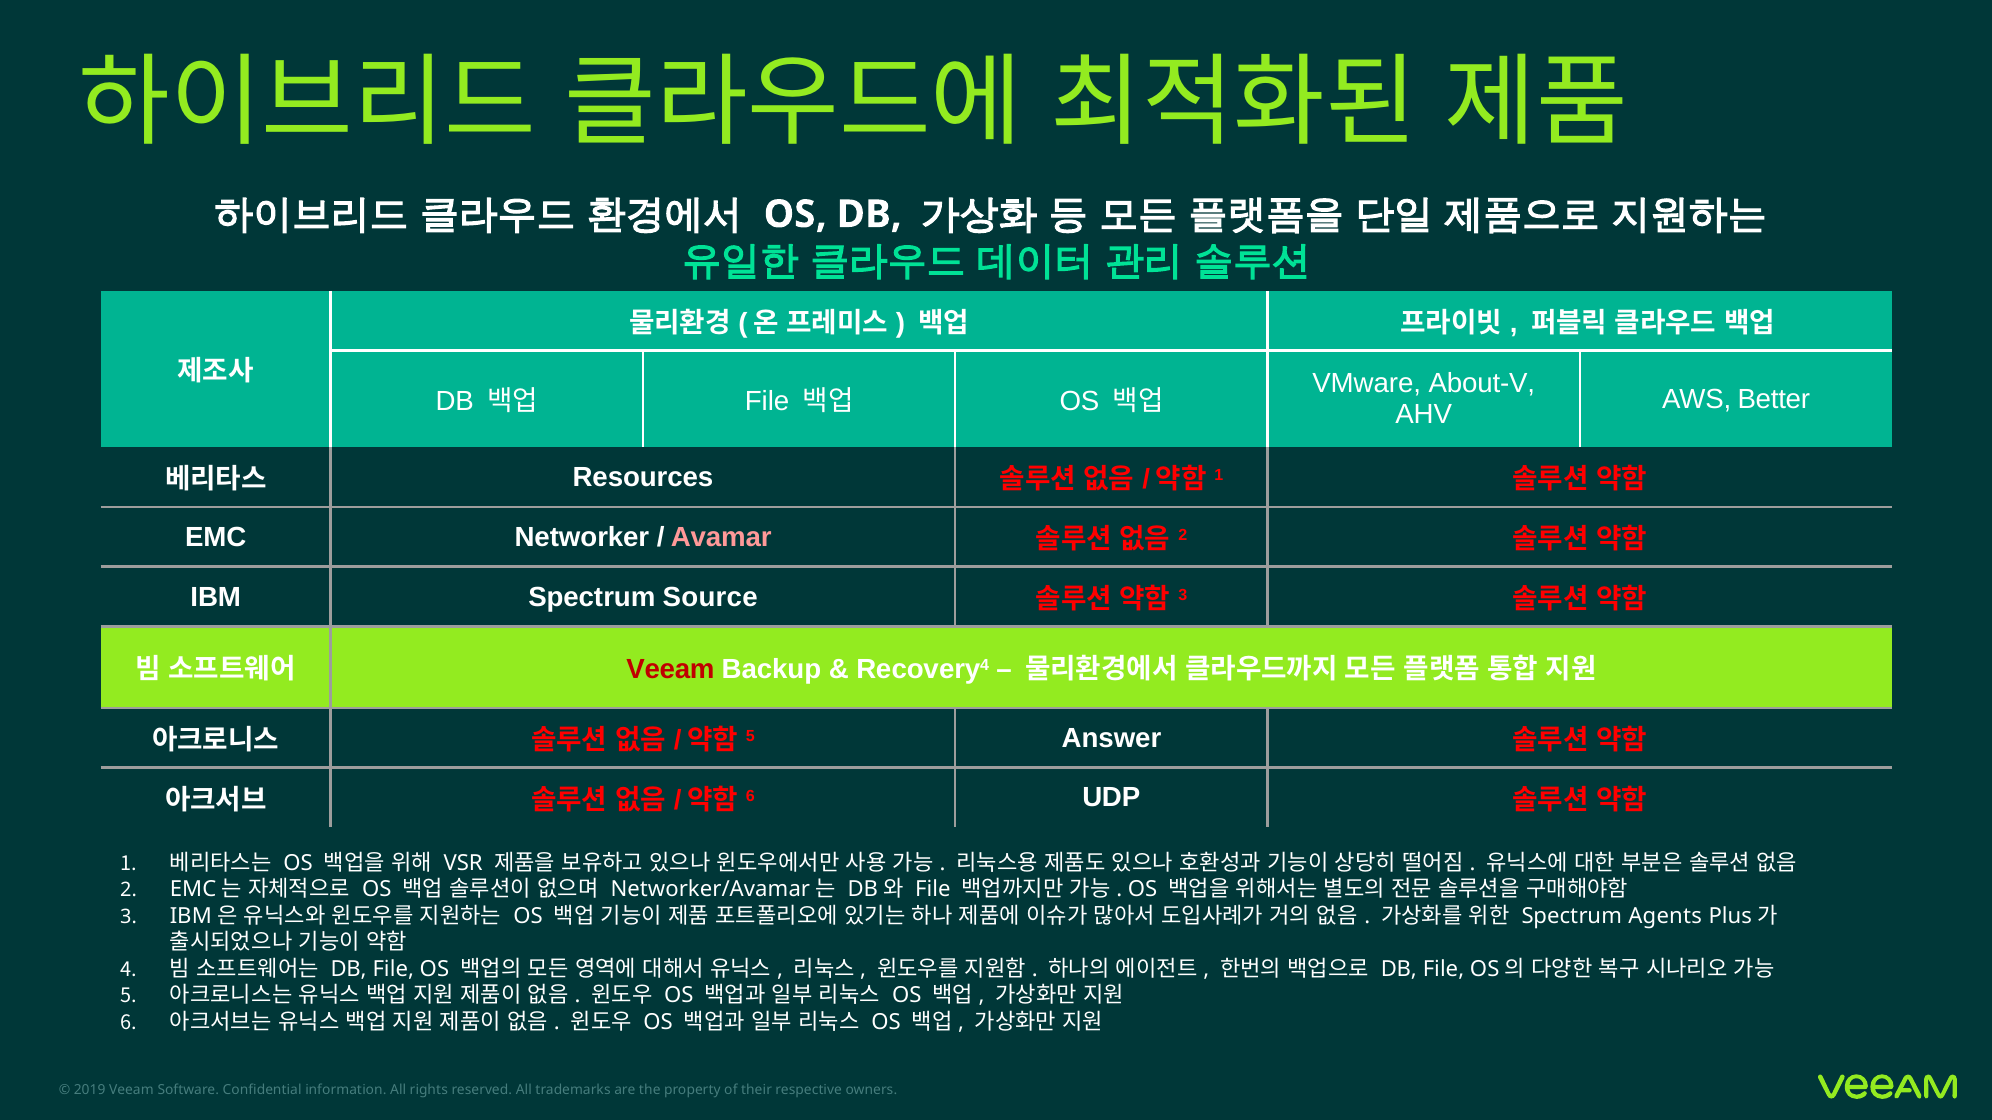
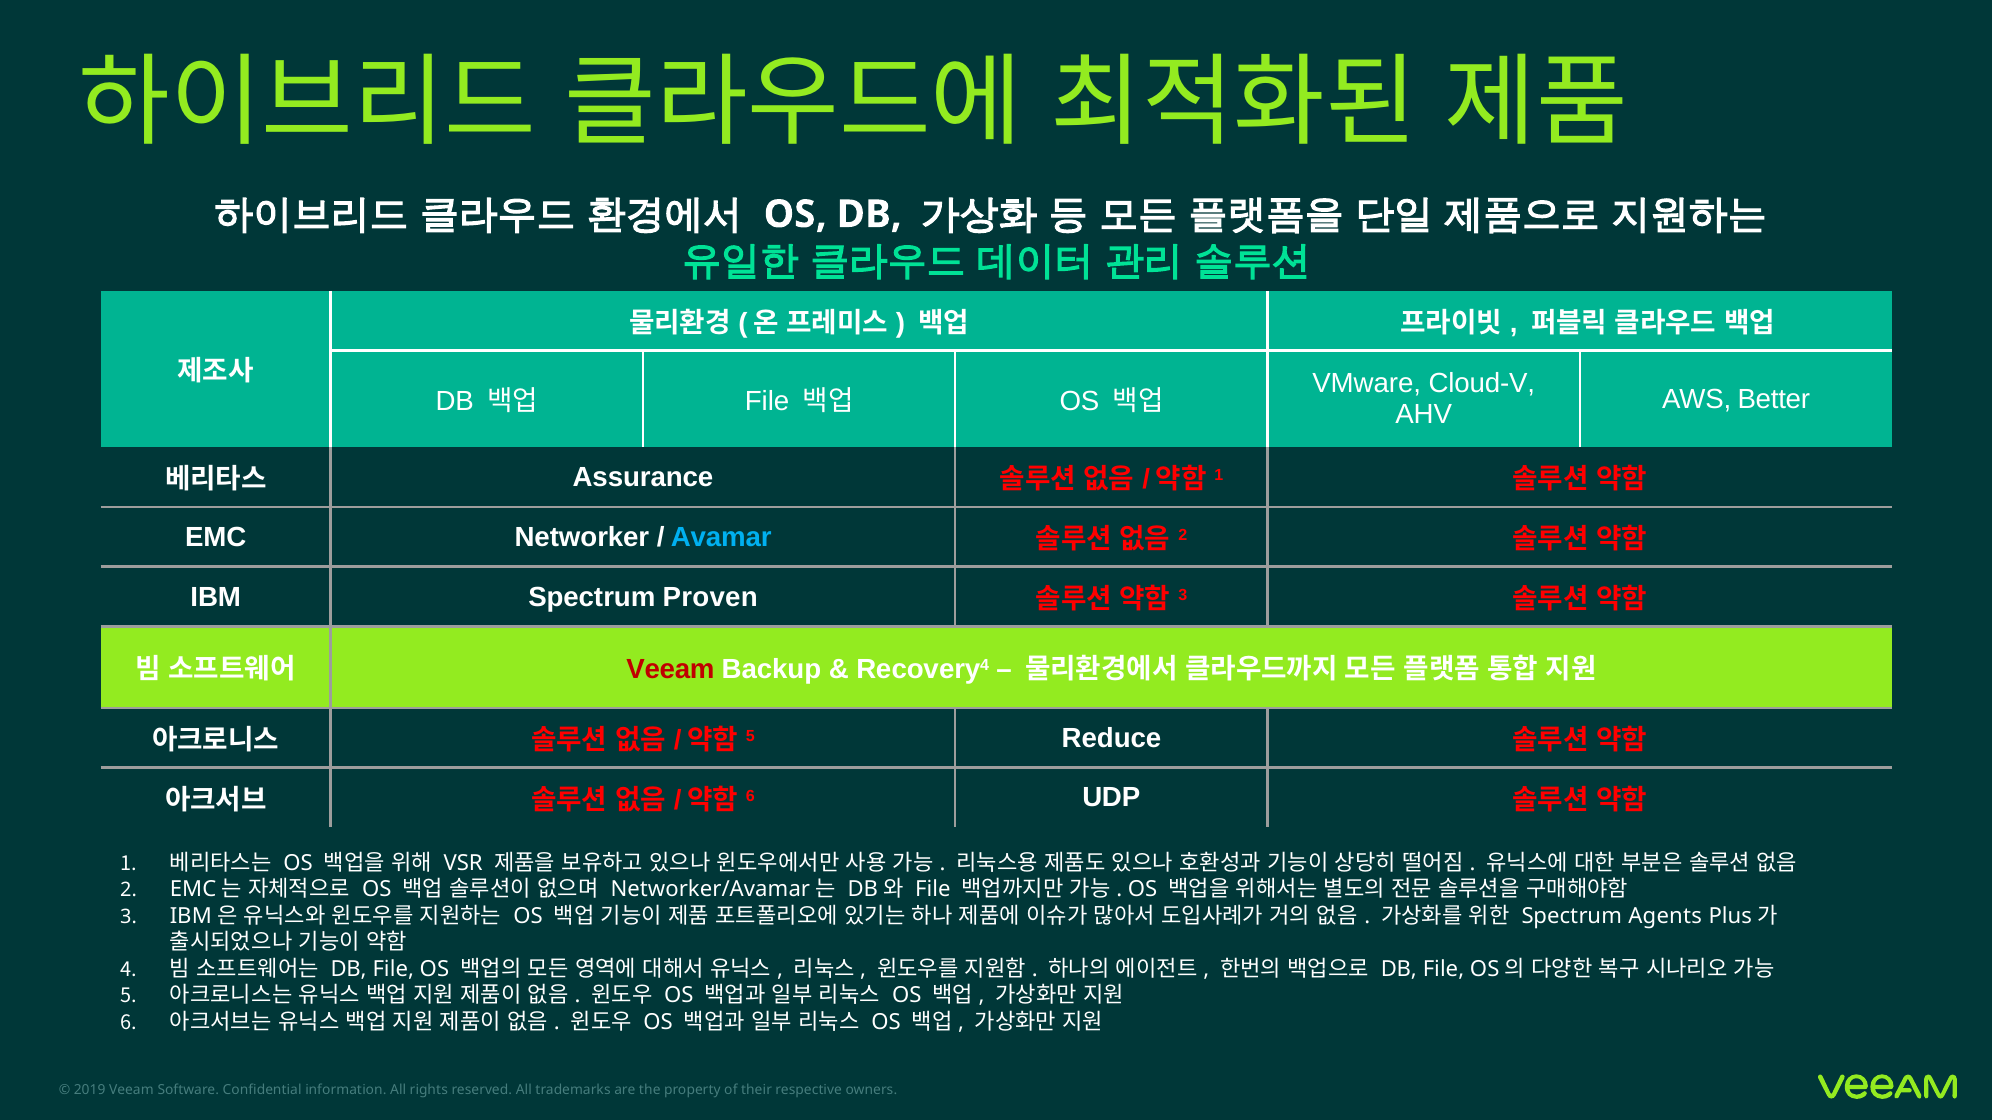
About-V: About-V -> Cloud-V
Resources: Resources -> Assurance
Avamar colour: pink -> light blue
Source: Source -> Proven
Answer: Answer -> Reduce
